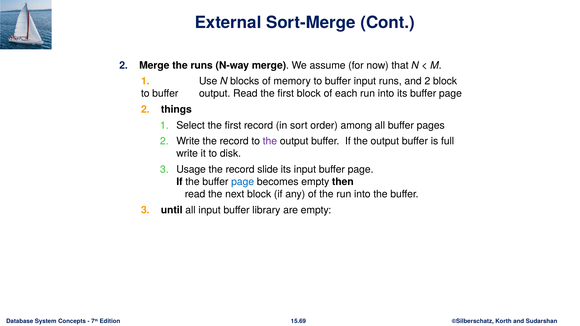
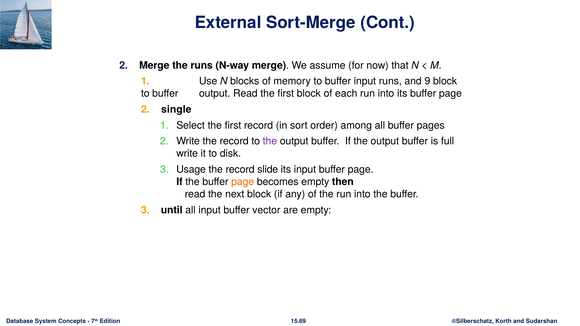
and 2: 2 -> 9
things: things -> single
page at (243, 182) colour: blue -> orange
library: library -> vector
